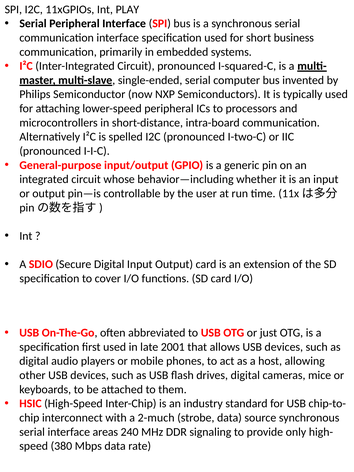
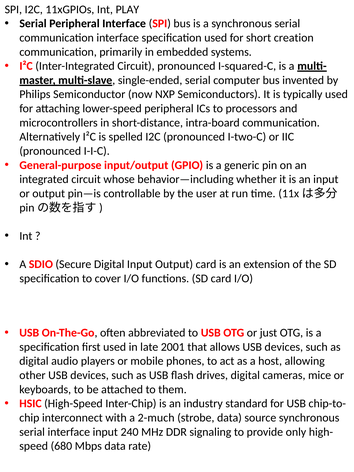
business: business -> creation
interface areas: areas -> input
380: 380 -> 680
